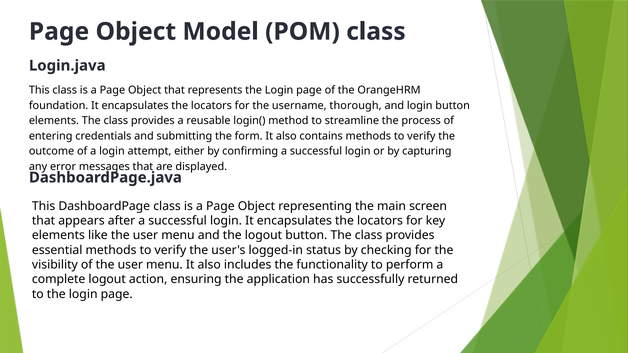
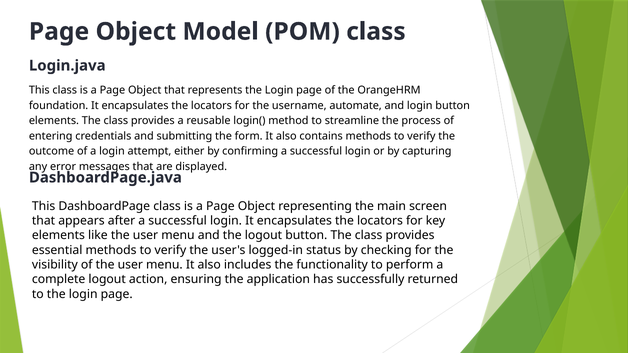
thorough: thorough -> automate
